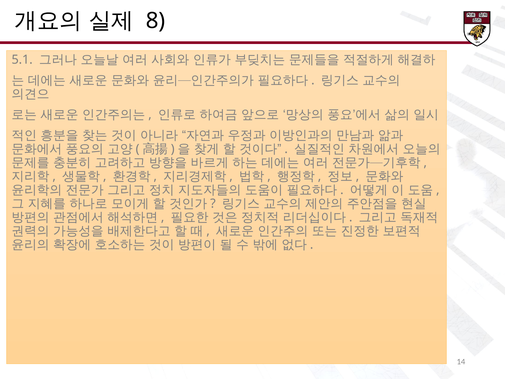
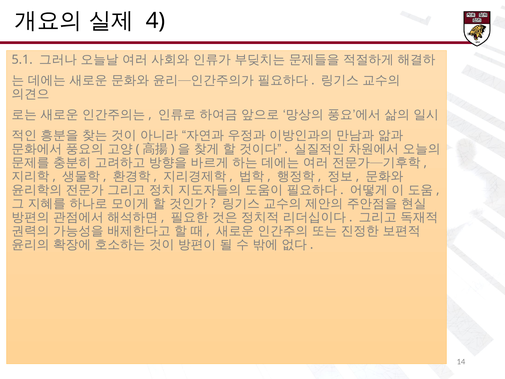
8: 8 -> 4
